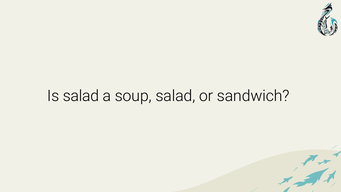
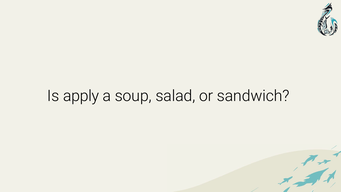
Is salad: salad -> apply
